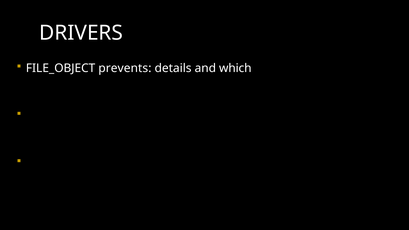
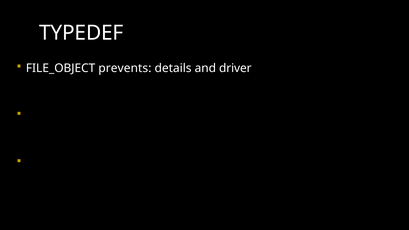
DRIVERS: DRIVERS -> TYPEDEF
which: which -> driver
